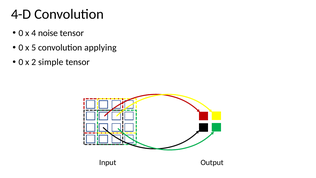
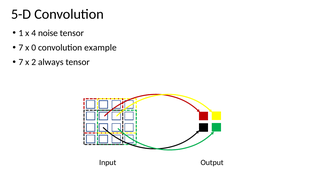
4-D: 4-D -> 5-D
0 at (21, 33): 0 -> 1
0 at (21, 48): 0 -> 7
5: 5 -> 0
applying: applying -> example
0 at (21, 62): 0 -> 7
simple: simple -> always
